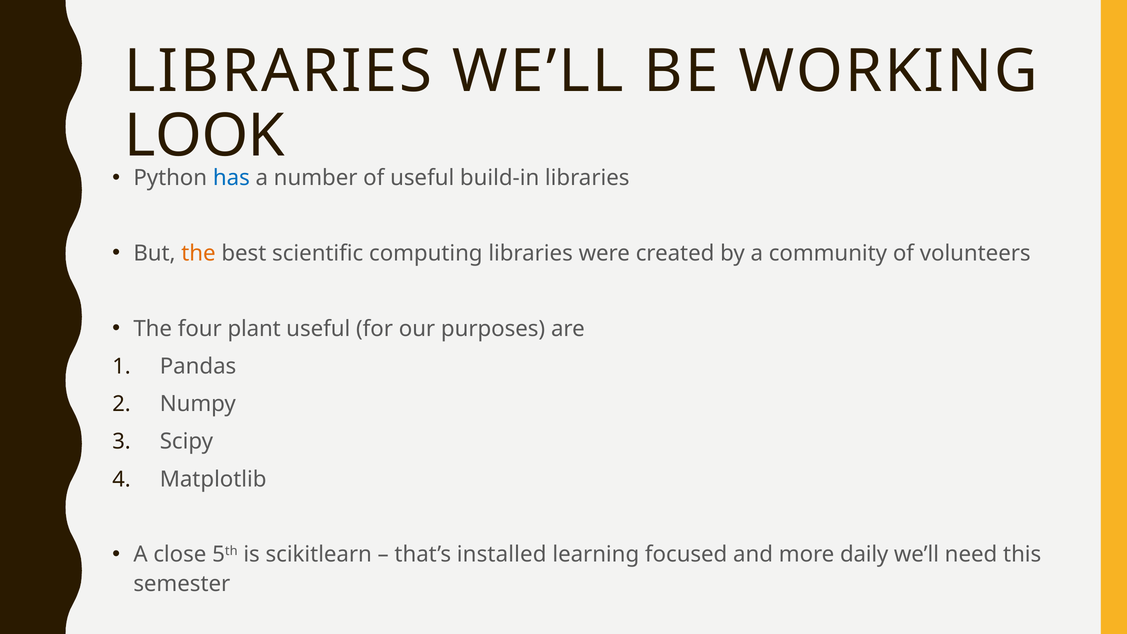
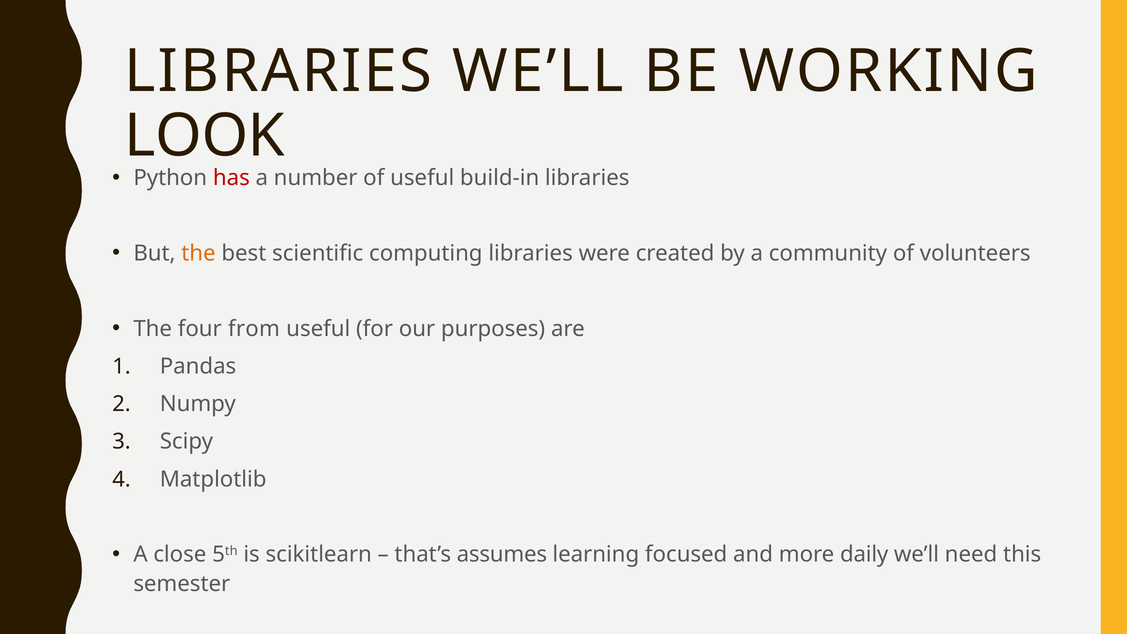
has colour: blue -> red
plant: plant -> from
installed: installed -> assumes
